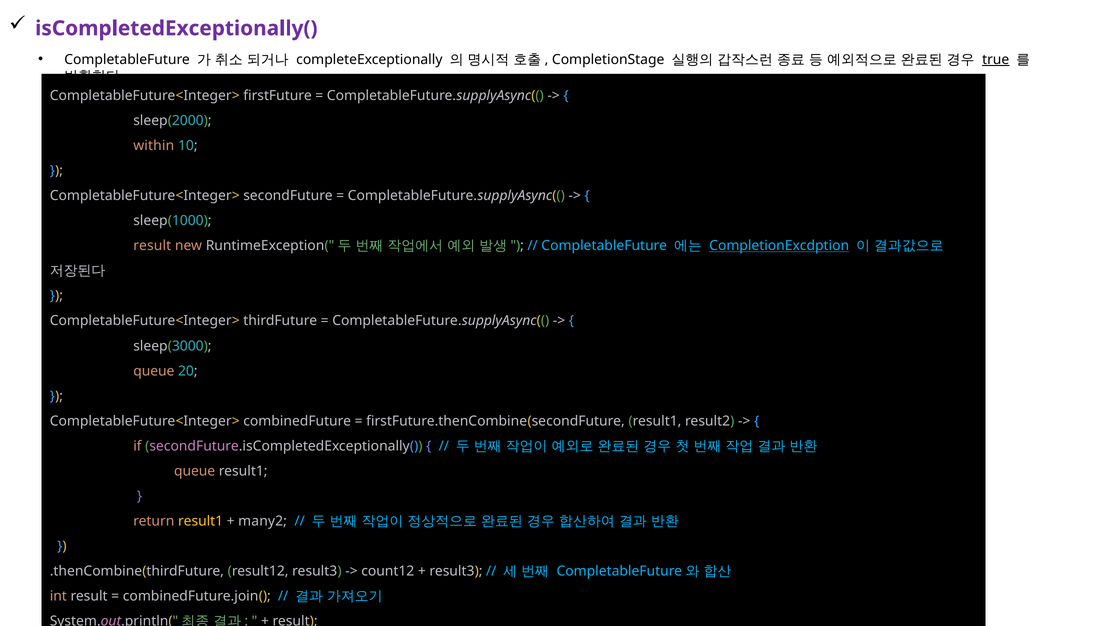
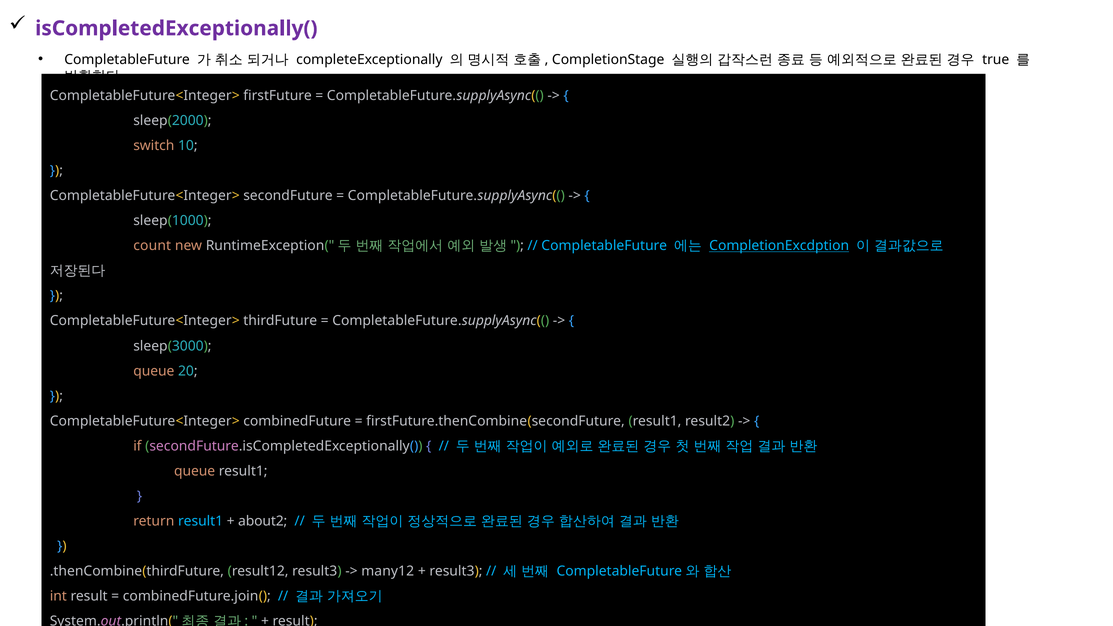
true underline: present -> none
within: within -> switch
result at (152, 246): result -> count
result1 at (201, 521) colour: yellow -> light blue
many2: many2 -> about2
count12: count12 -> many12
